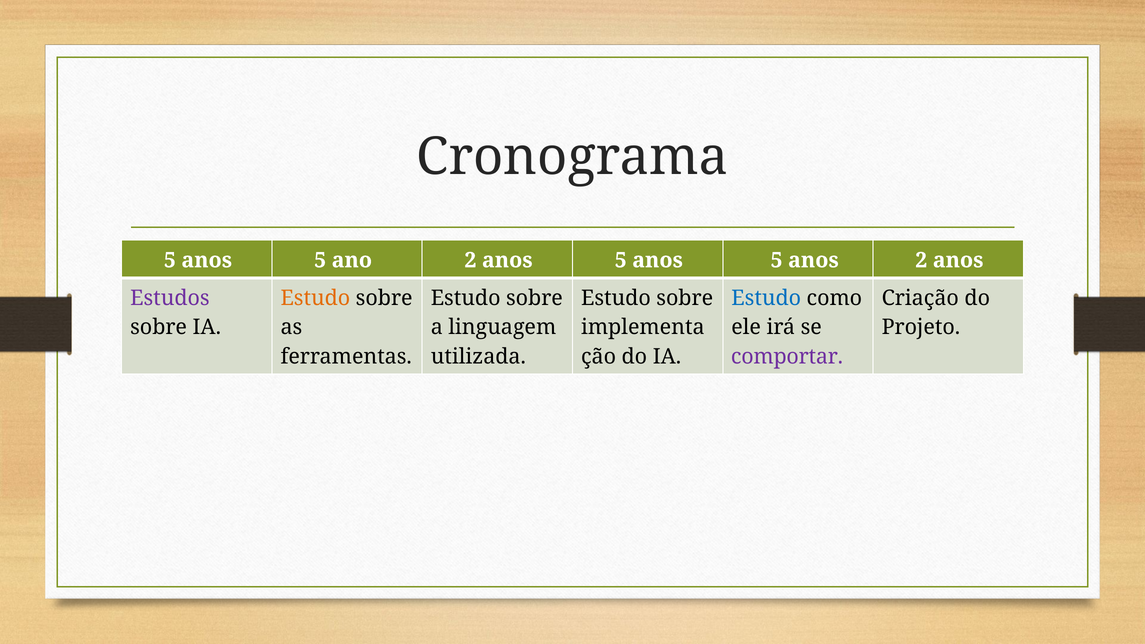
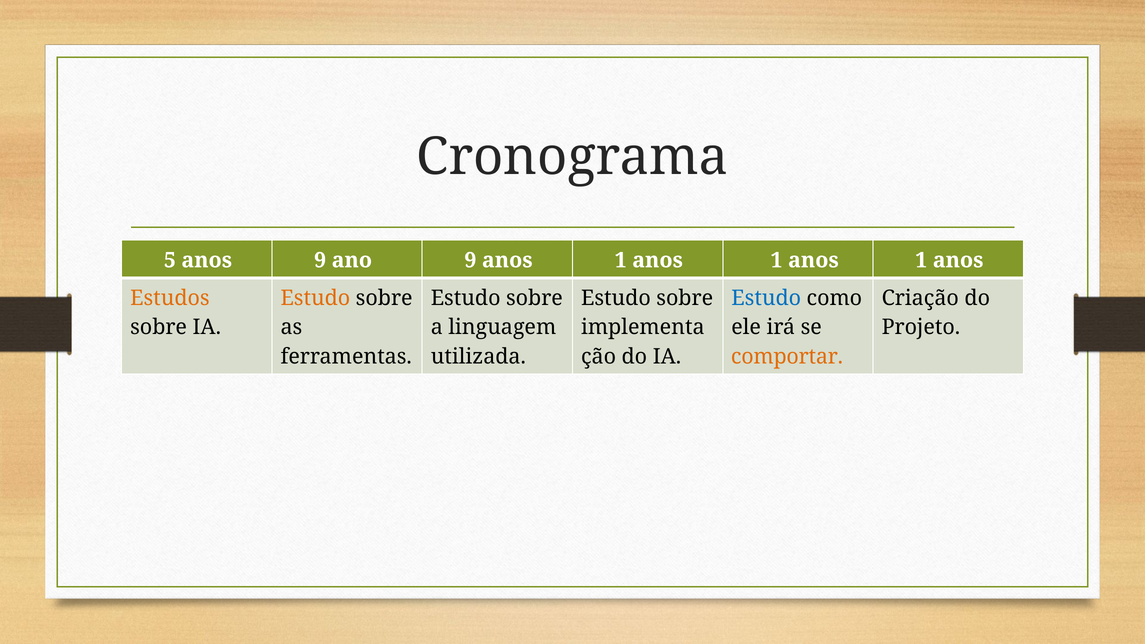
5 at (320, 260): 5 -> 9
ano 2: 2 -> 9
5 at (621, 260): 5 -> 1
5 at (776, 260): 5 -> 1
2 at (921, 260): 2 -> 1
Estudos colour: purple -> orange
comportar colour: purple -> orange
